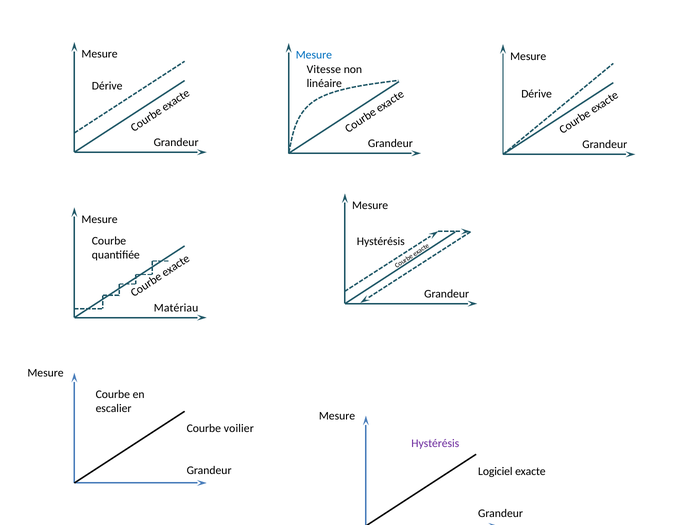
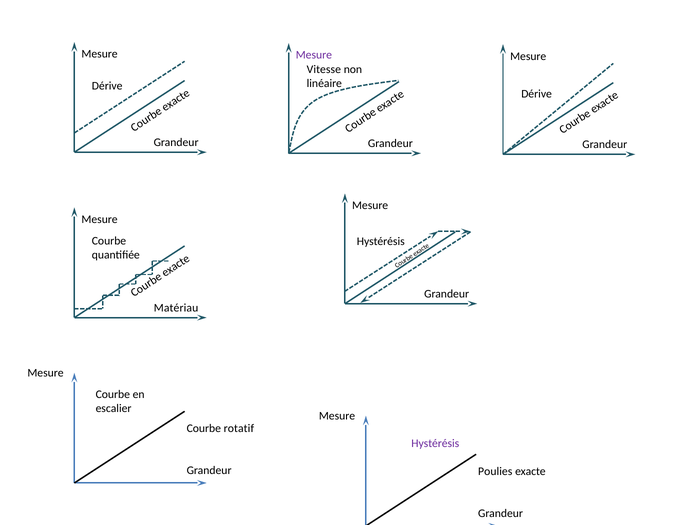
Mesure at (314, 55) colour: blue -> purple
voilier: voilier -> rotatif
Logiciel: Logiciel -> Poulies
